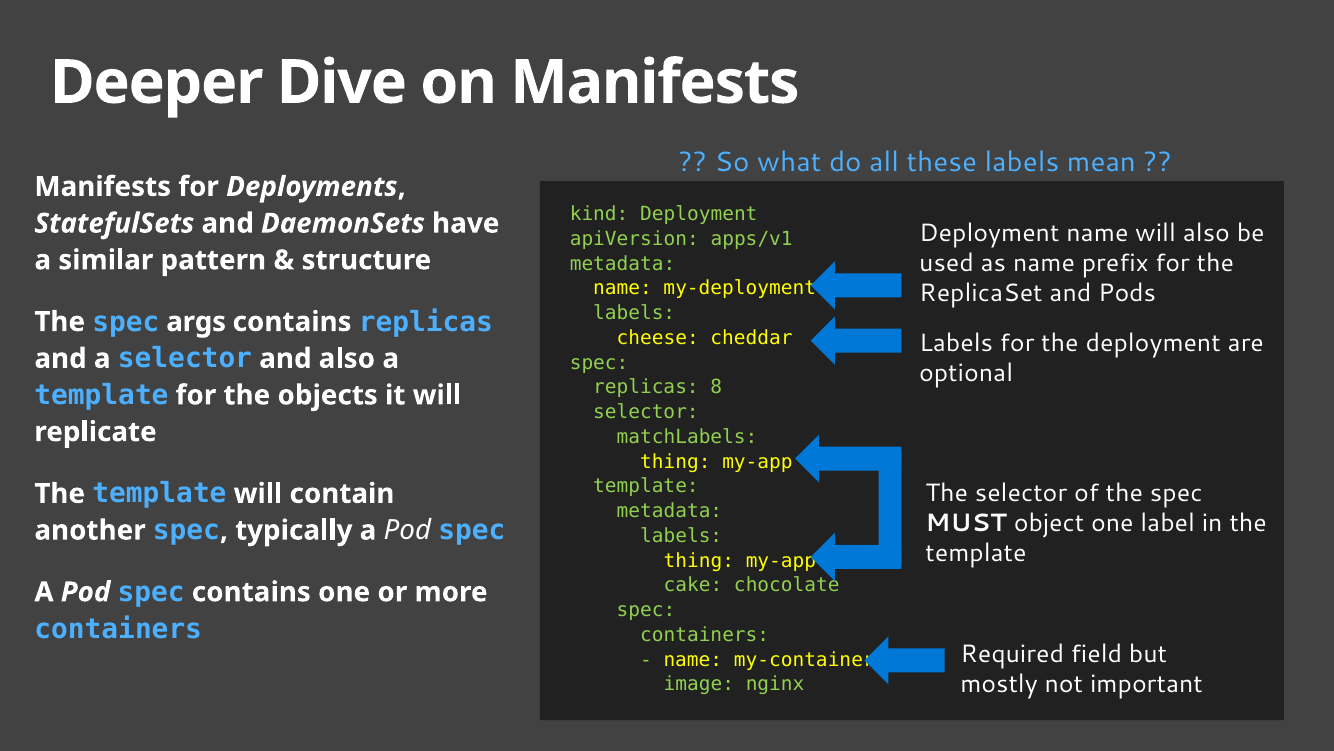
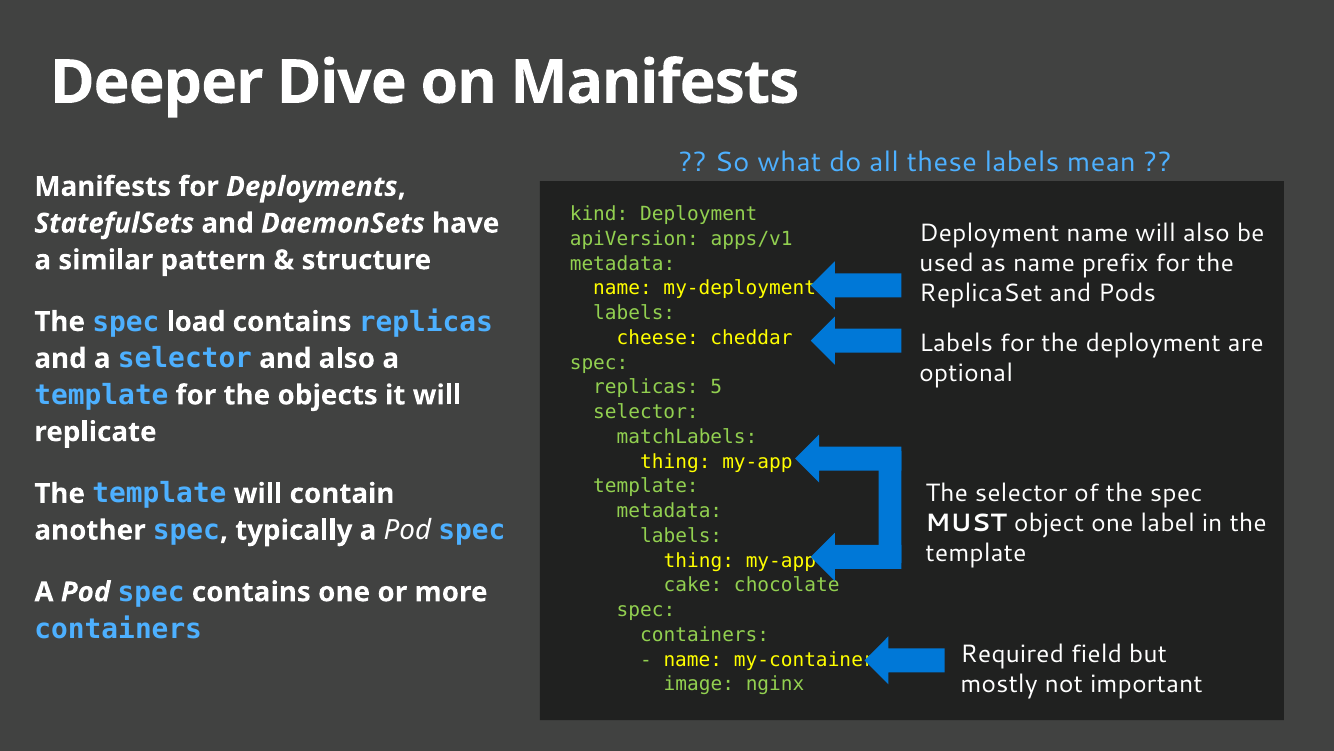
args: args -> load
8: 8 -> 5
